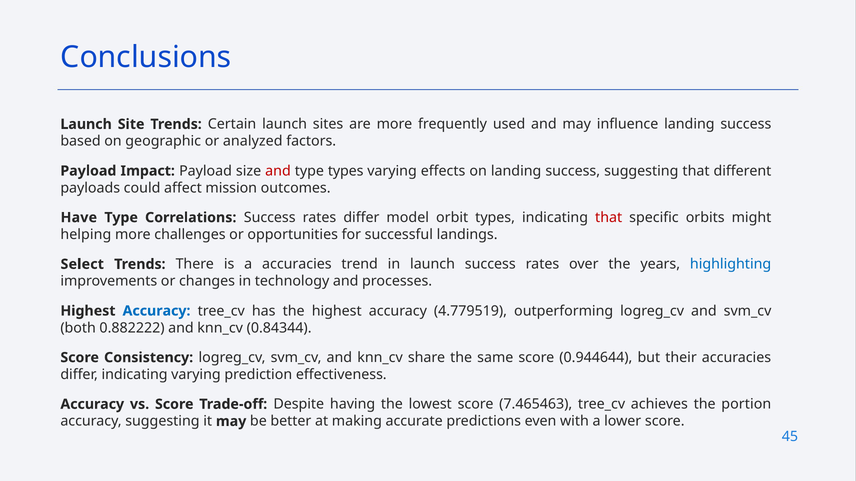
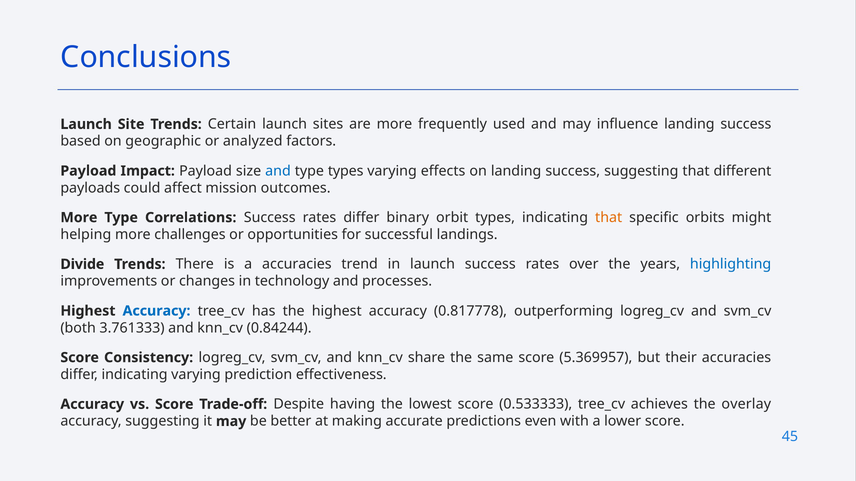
and at (278, 171) colour: red -> blue
Have at (79, 218): Have -> More
model: model -> binary
that at (609, 218) colour: red -> orange
Select: Select -> Divide
4.779519: 4.779519 -> 0.817778
0.882222: 0.882222 -> 3.761333
0.84344: 0.84344 -> 0.84244
0.944644: 0.944644 -> 5.369957
7.465463: 7.465463 -> 0.533333
portion: portion -> overlay
